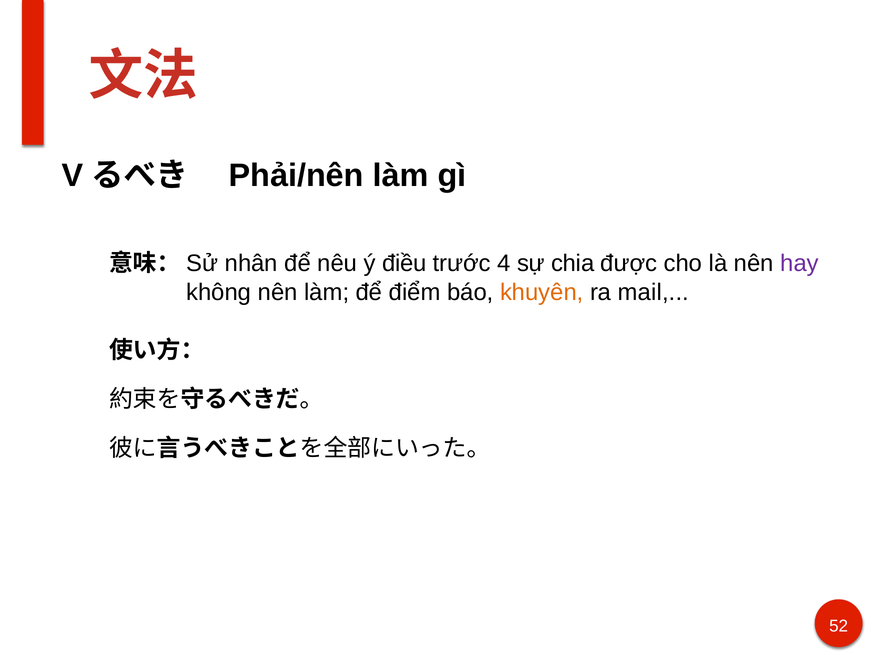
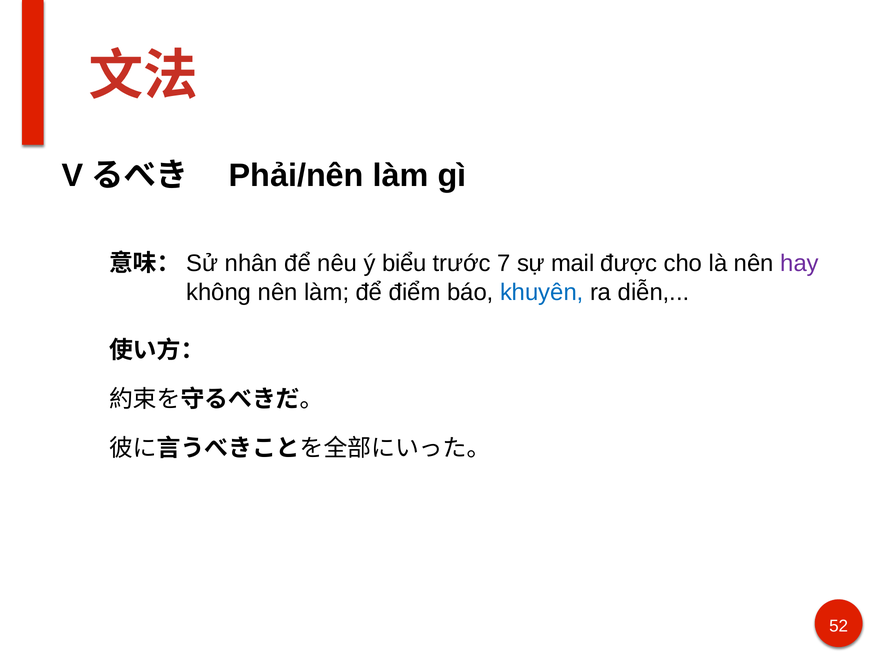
điều: điều -> biểu
4: 4 -> 7
chia: chia -> mail
khuyên colour: orange -> blue
mail: mail -> diễn
